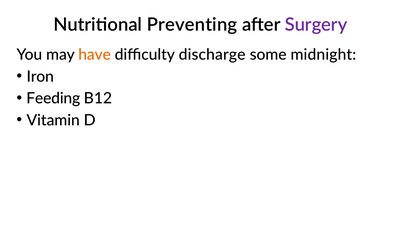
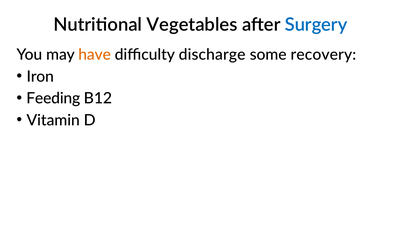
Preventing: Preventing -> Vegetables
Surgery colour: purple -> blue
midnight: midnight -> recovery
